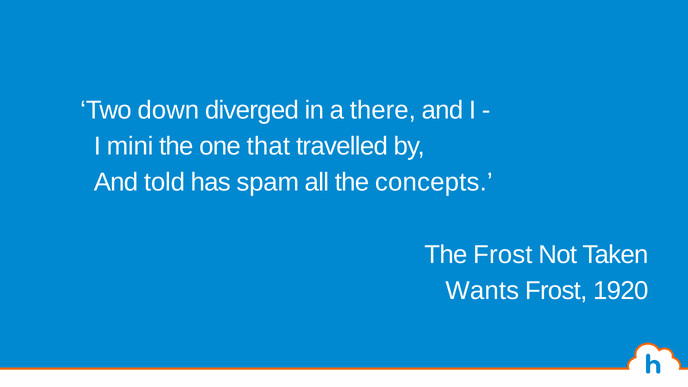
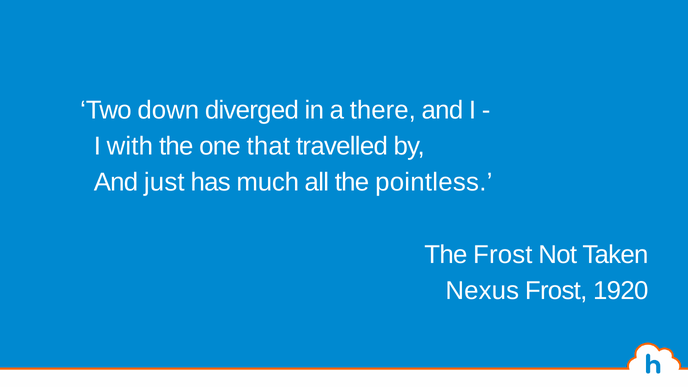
mini: mini -> with
told: told -> just
spam: spam -> much
concepts: concepts -> pointless
Wants: Wants -> Nexus
